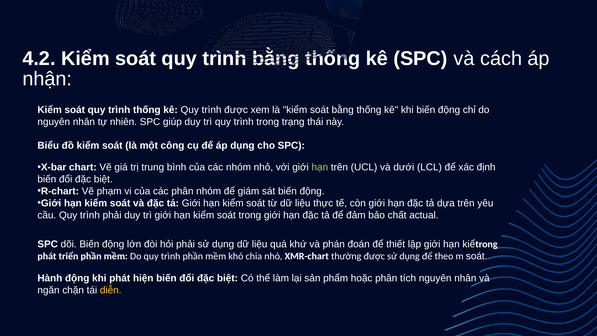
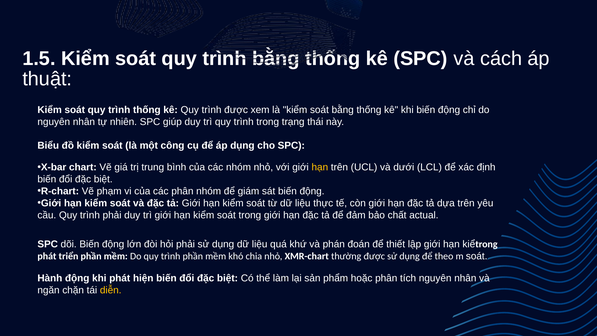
4.2: 4.2 -> 1.5
nhận: nhận -> thuật
hạn at (320, 167) colour: light green -> yellow
